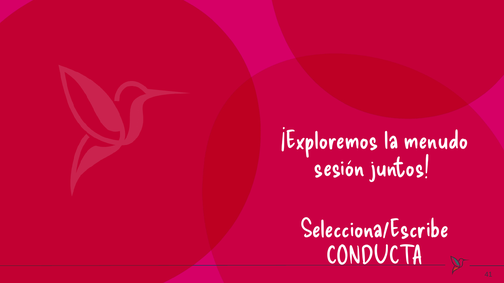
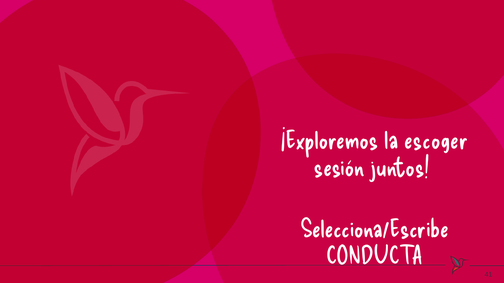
menudo: menudo -> escoger
